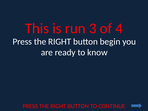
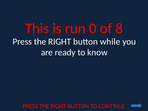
3: 3 -> 0
4: 4 -> 8
begin: begin -> while
